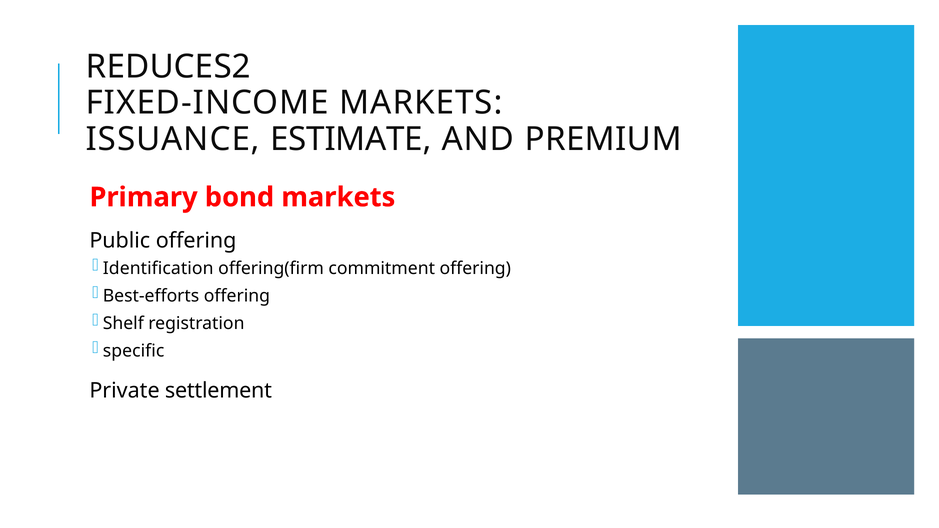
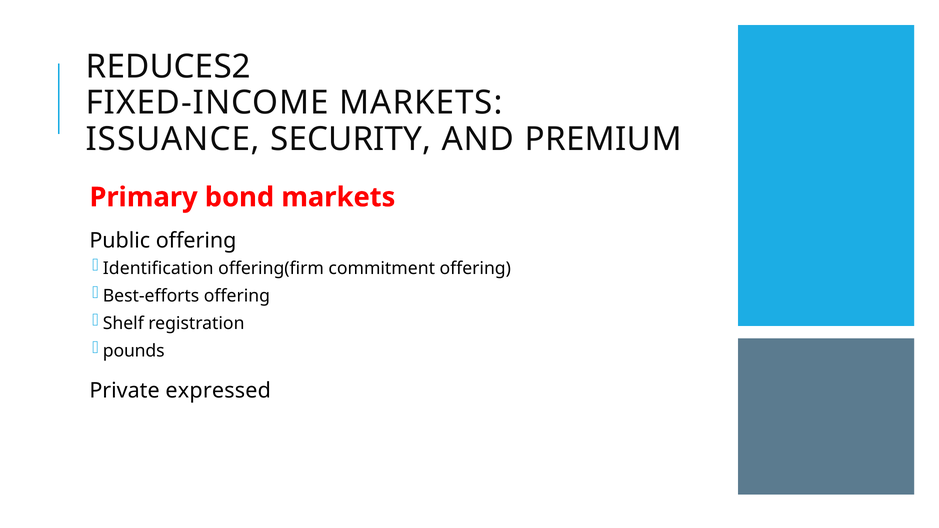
ESTIMATE: ESTIMATE -> SECURITY
specific: specific -> pounds
settlement: settlement -> expressed
